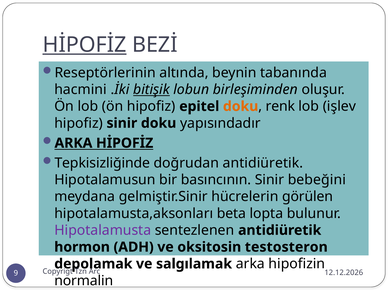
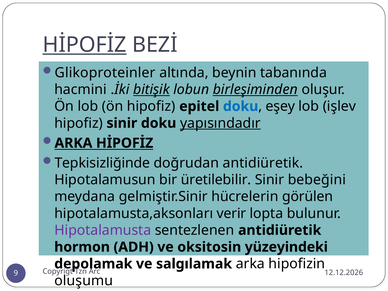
Reseptörlerinin: Reseptörlerinin -> Glikoproteinler
birleşiminden underline: none -> present
doku at (241, 106) colour: orange -> blue
renk: renk -> eşey
yapısındadır underline: none -> present
basıncının: basıncının -> üretilebilir
beta: beta -> verir
testosteron: testosteron -> yüzeyindeki
normalin: normalin -> oluşumu
